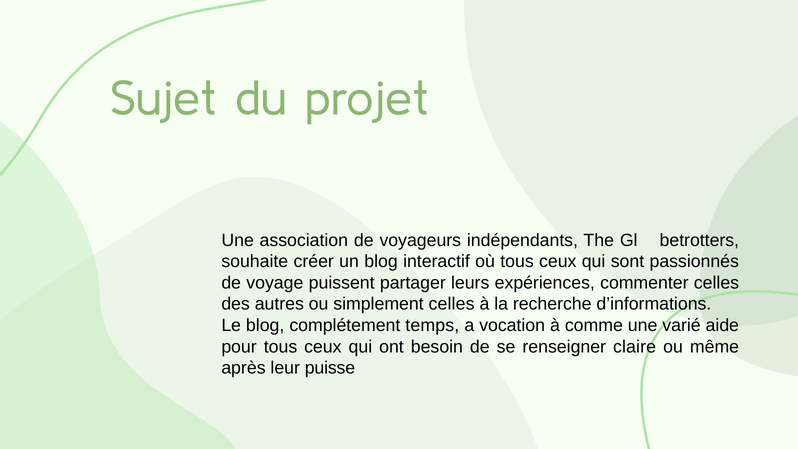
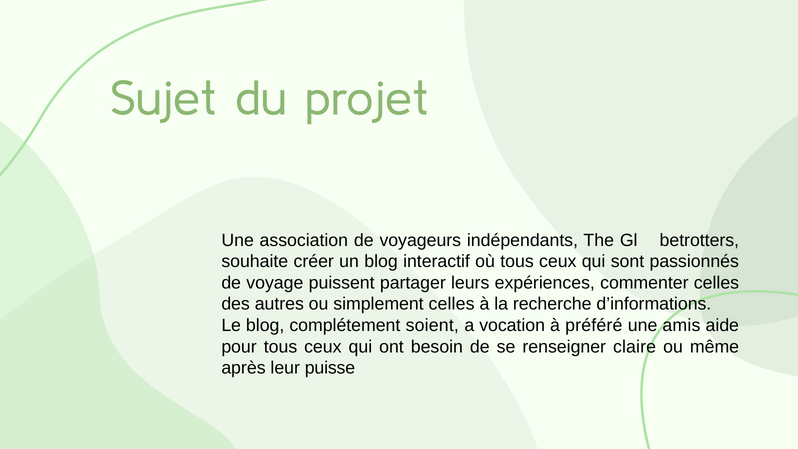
temps: temps -> soient
comme: comme -> préféré
varié: varié -> amis
